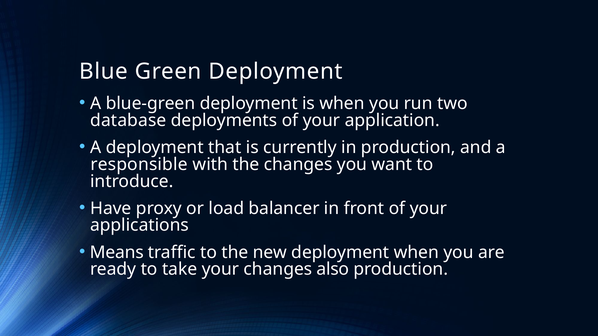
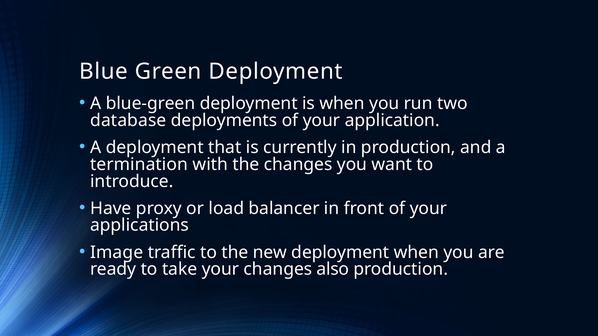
responsible: responsible -> termination
Means: Means -> Image
